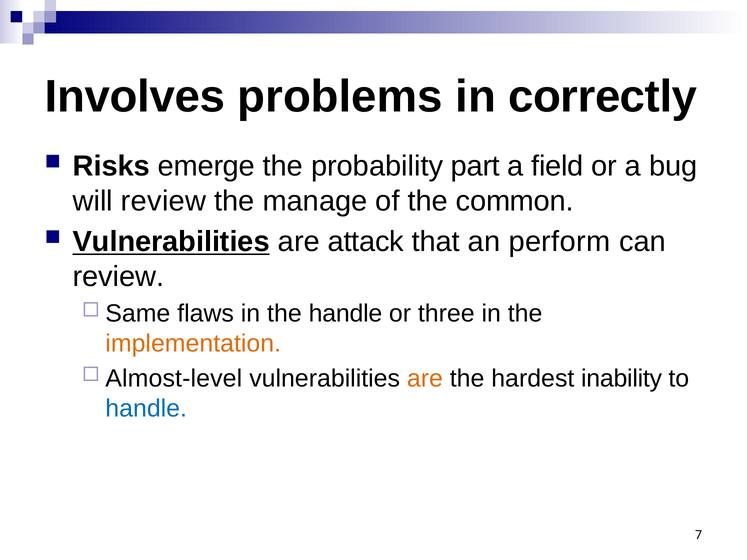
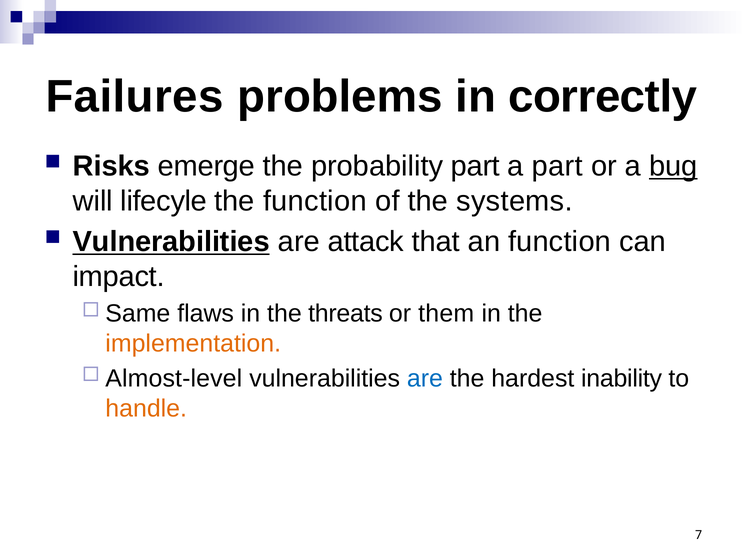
Involves: Involves -> Failures
a field: field -> part
bug underline: none -> present
will review: review -> lifecyle
the manage: manage -> function
common: common -> systems
an perform: perform -> function
review at (119, 277): review -> impact
the handle: handle -> threats
three: three -> them
are at (425, 379) colour: orange -> blue
handle at (146, 409) colour: blue -> orange
